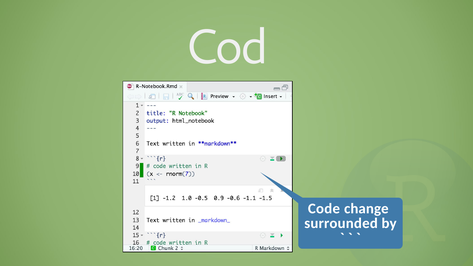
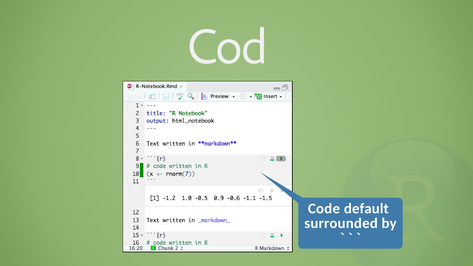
change: change -> default
